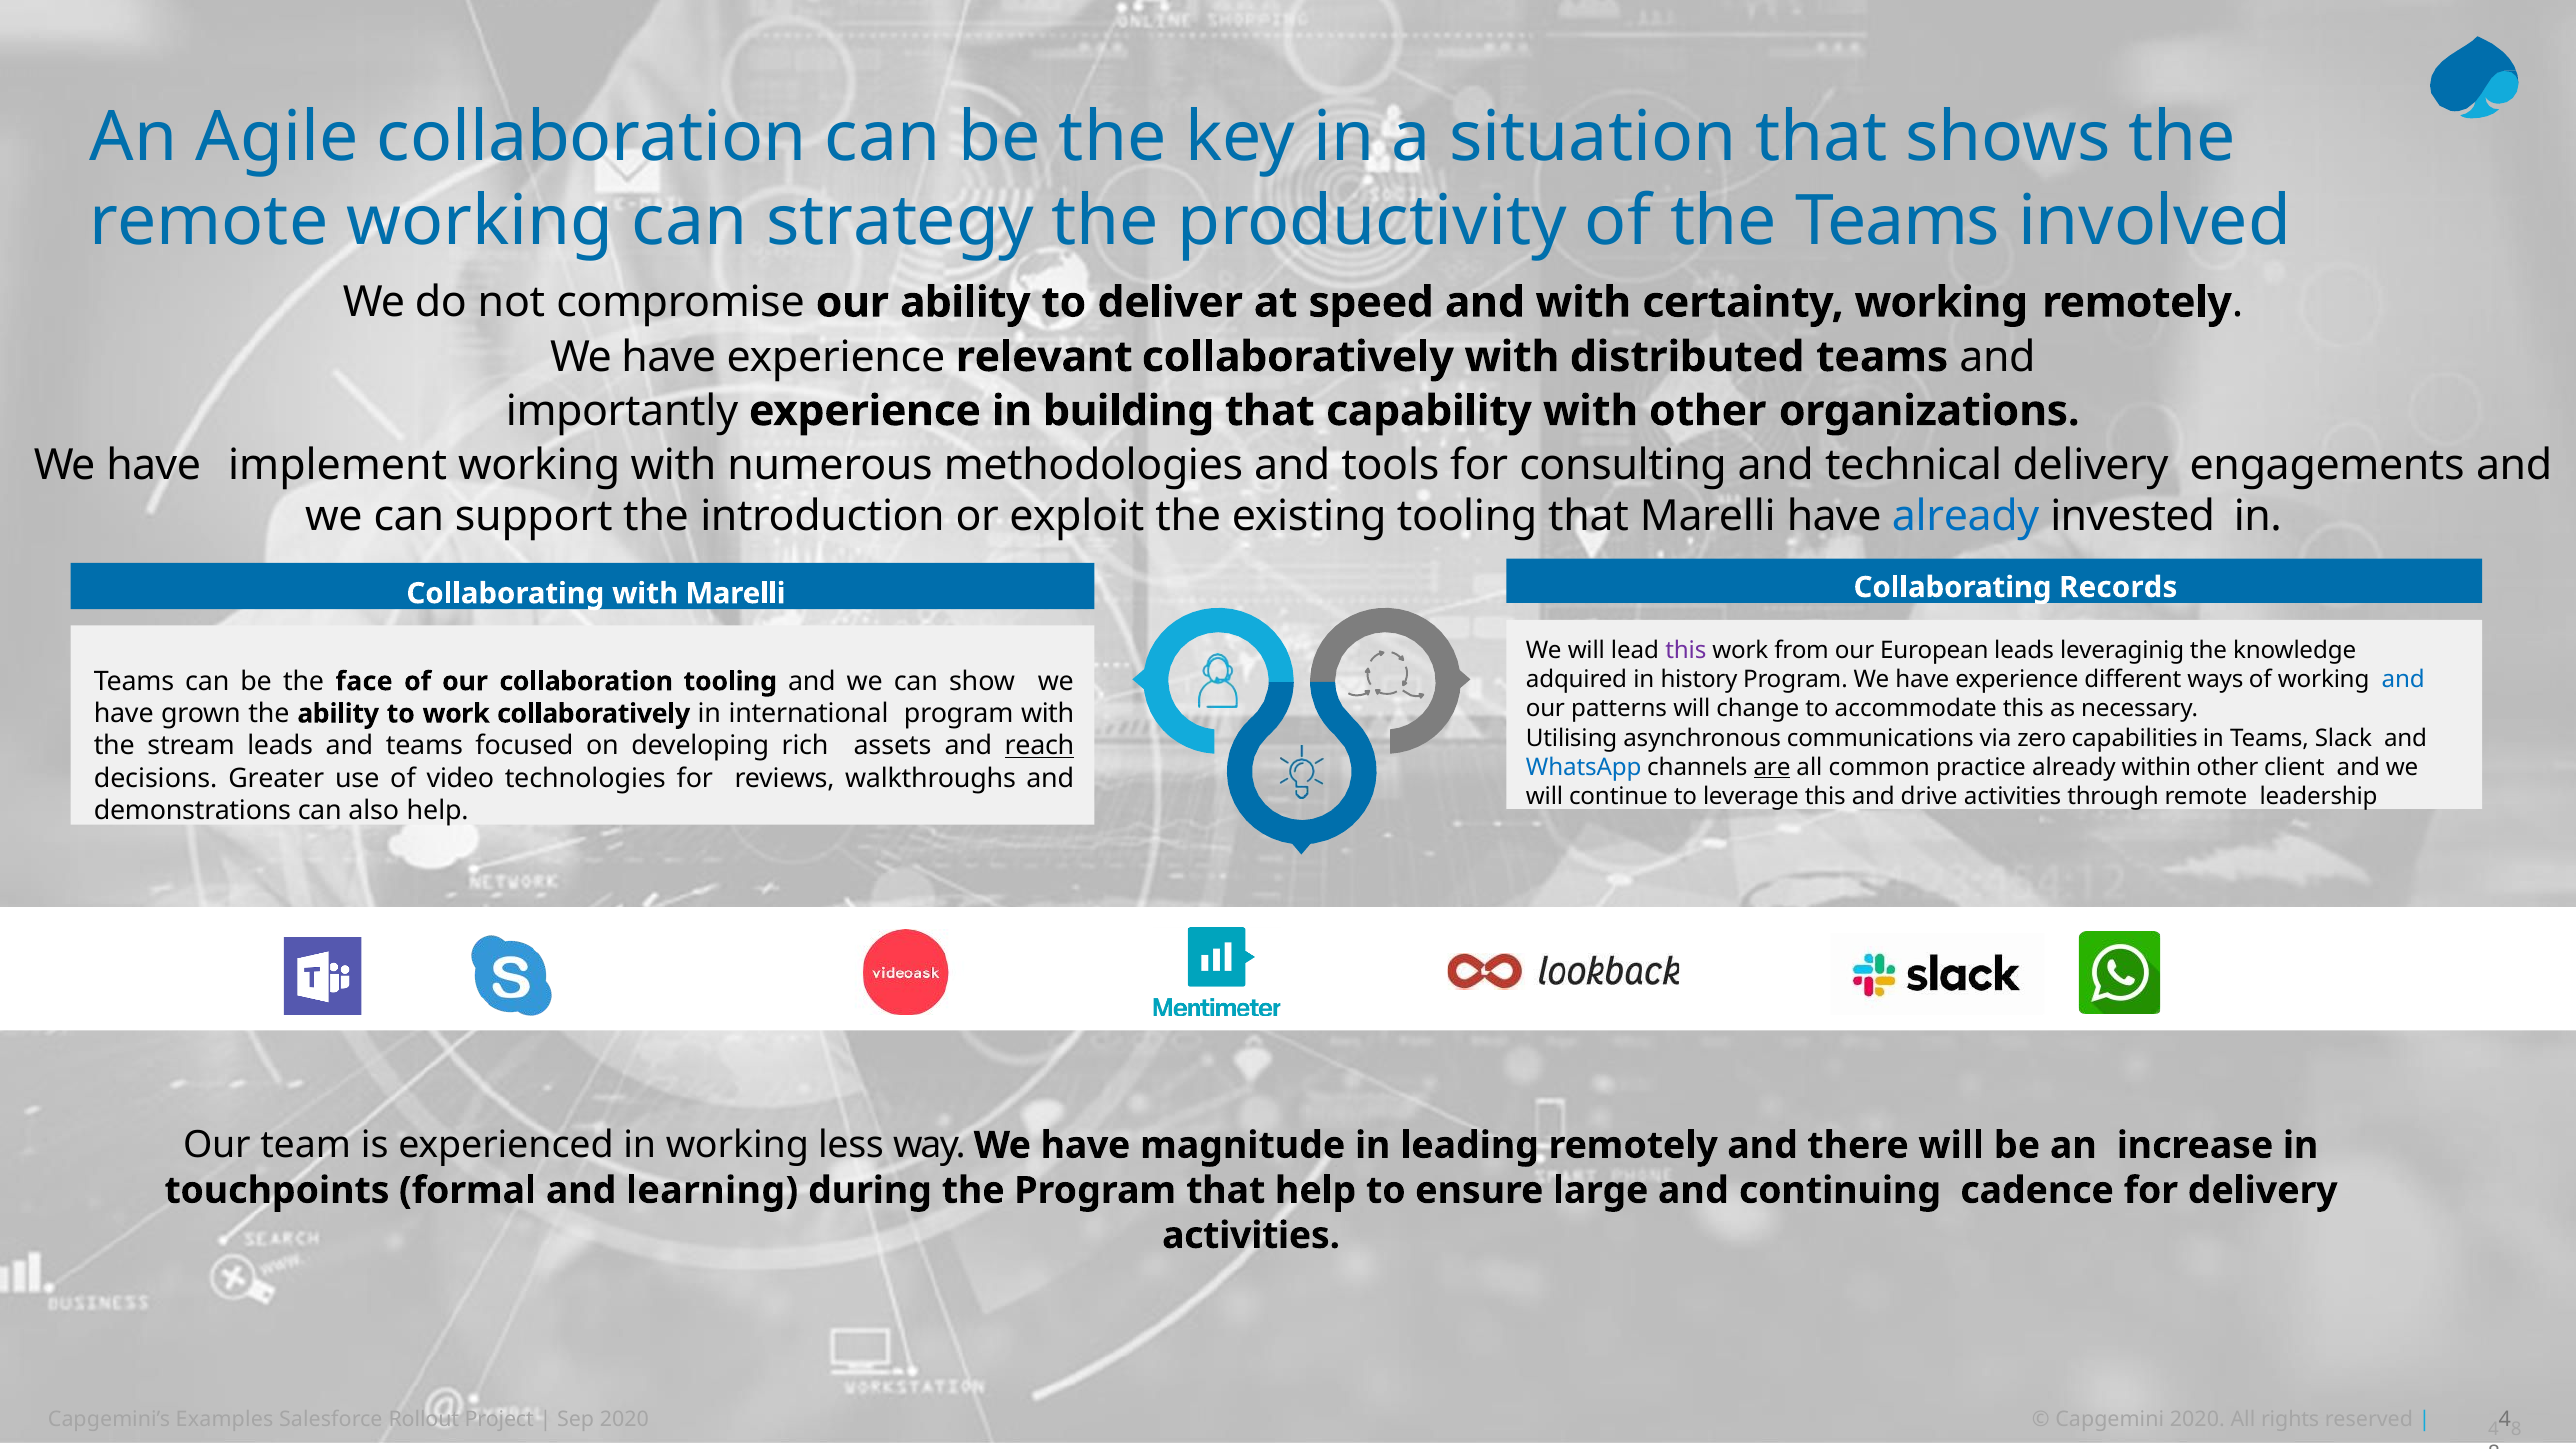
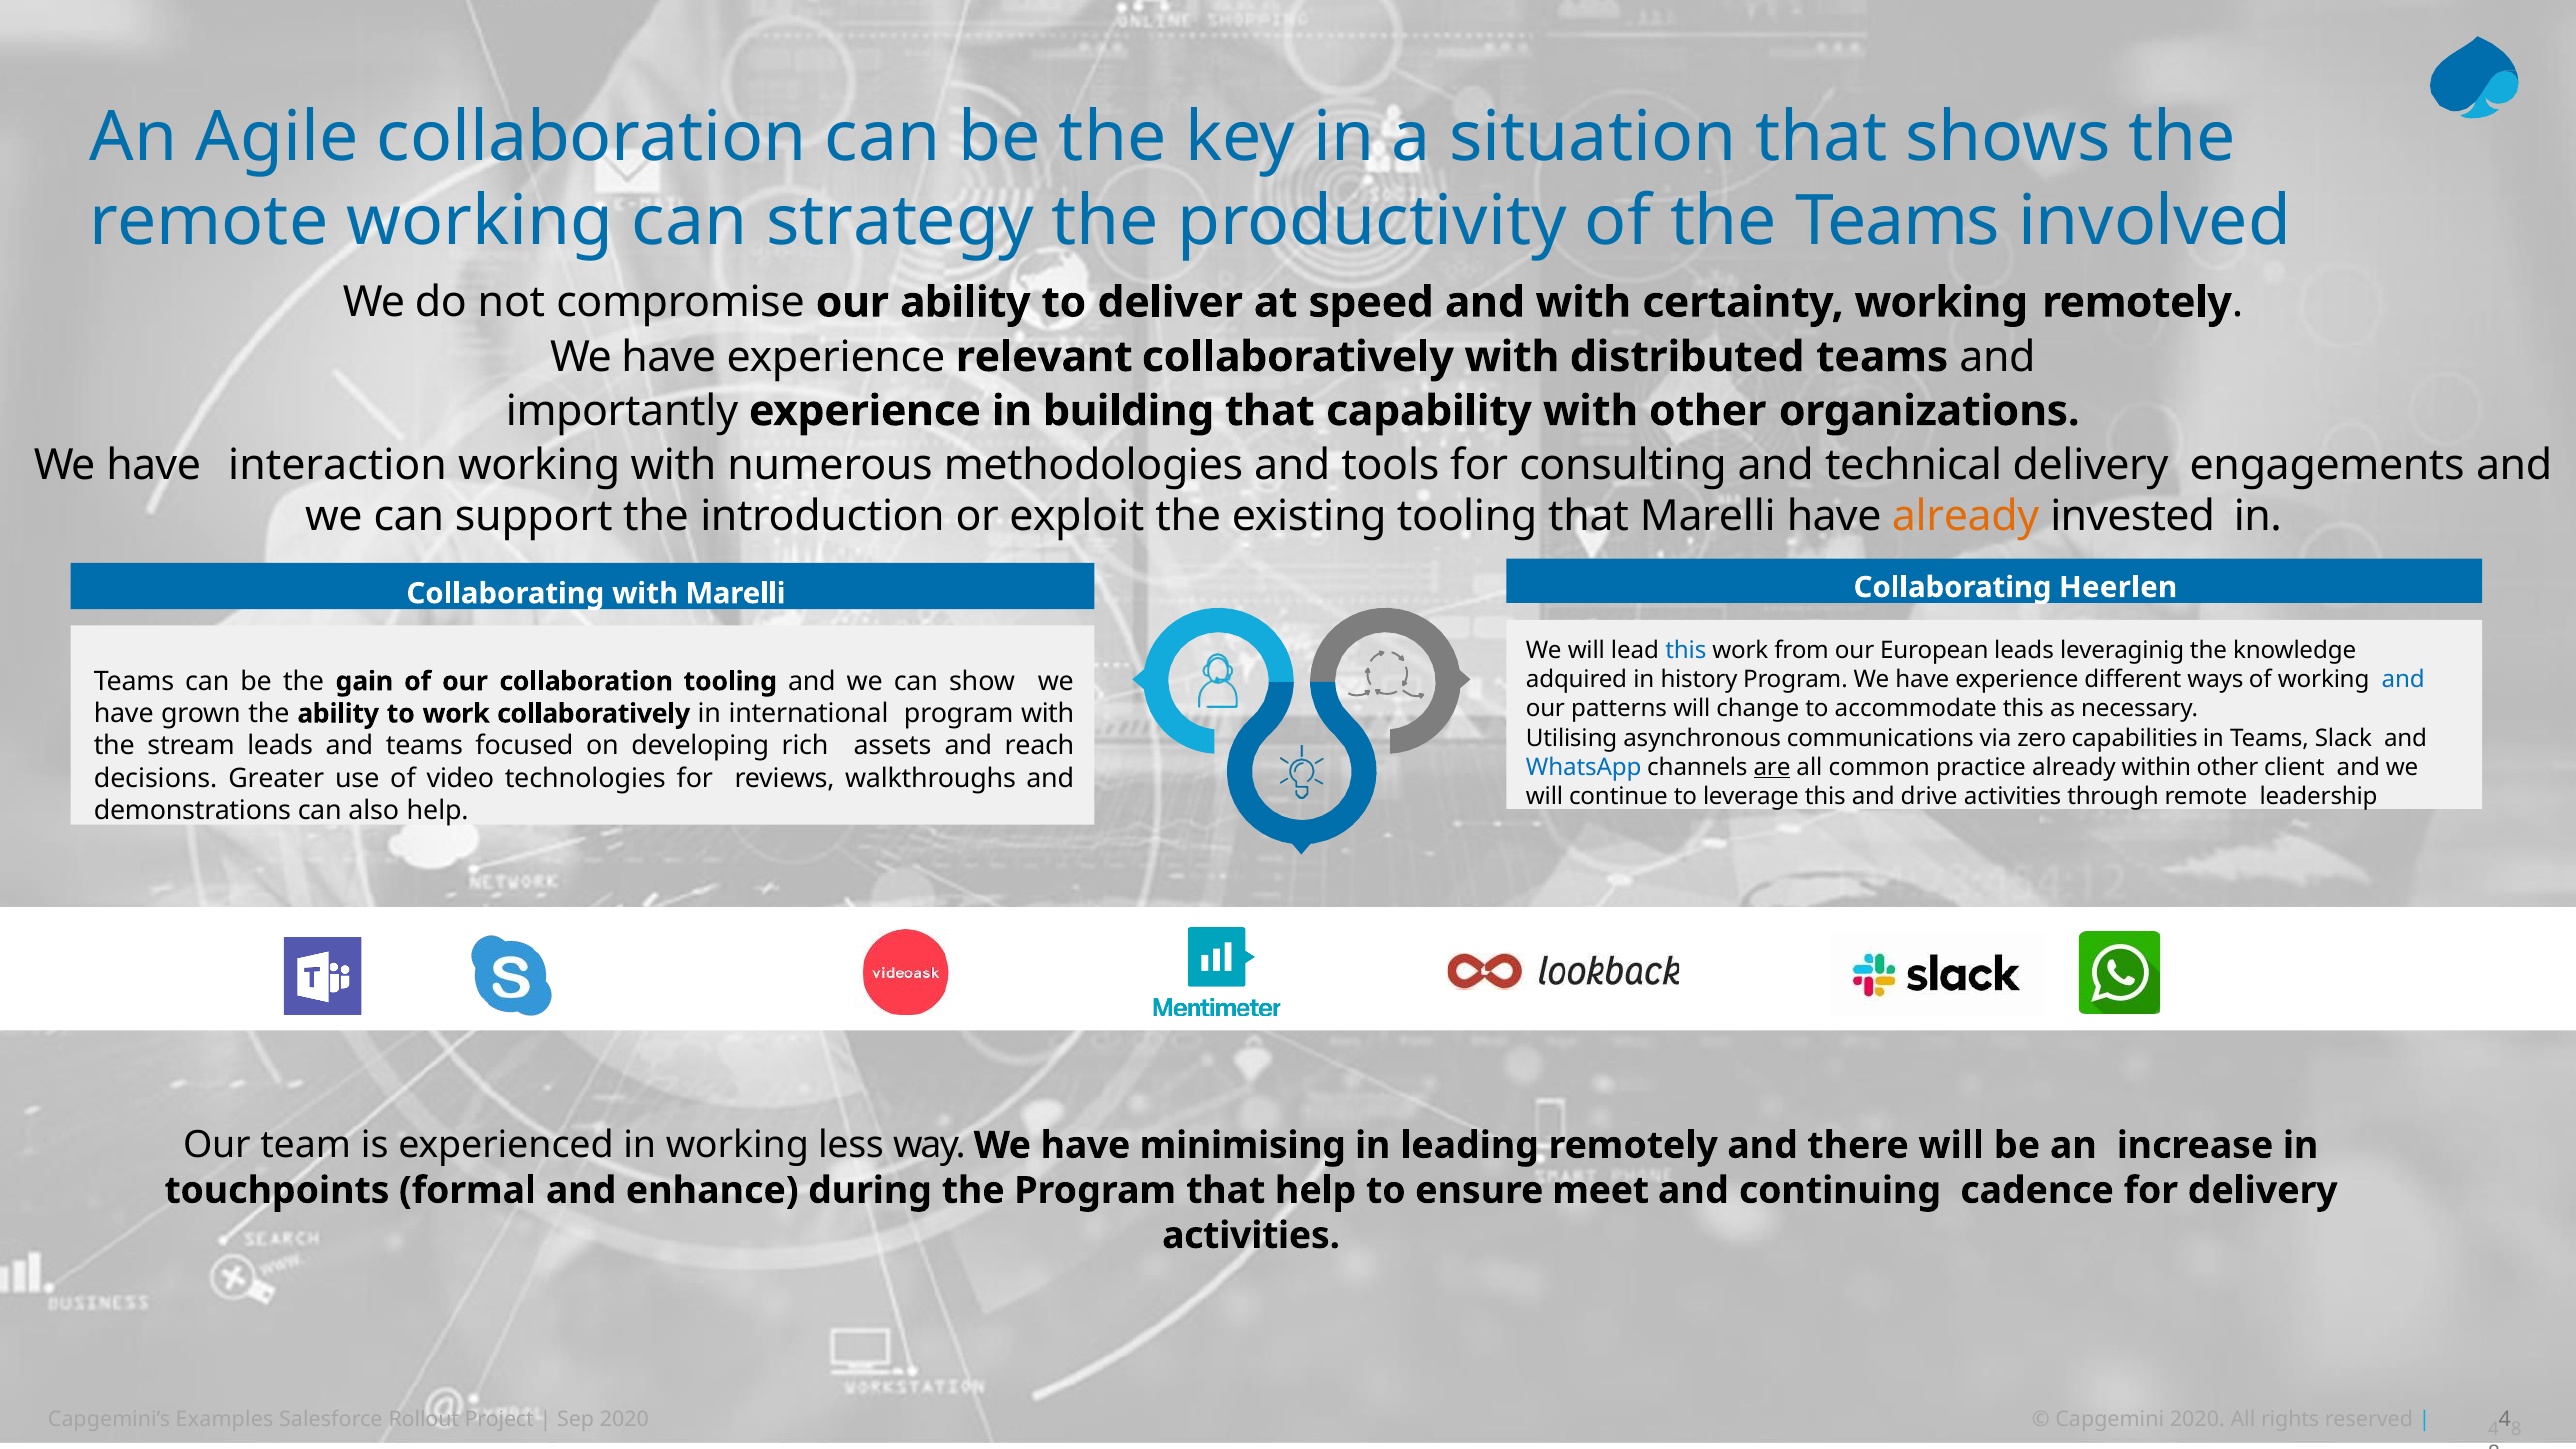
implement: implement -> interaction
already at (1966, 517) colour: blue -> orange
Records: Records -> Heerlen
this at (1686, 651) colour: purple -> blue
face: face -> gain
reach underline: present -> none
magnitude: magnitude -> minimising
learning: learning -> enhance
large: large -> meet
